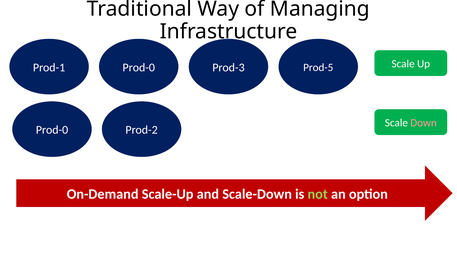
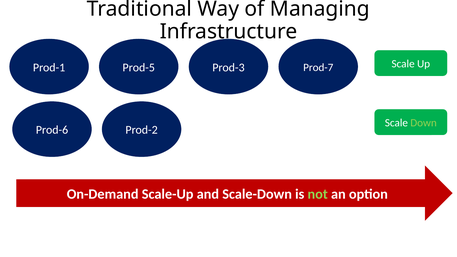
Prod-1 Prod-0: Prod-0 -> Prod-5
Prod-5: Prod-5 -> Prod-7
Down colour: pink -> light green
Prod-0 at (52, 130): Prod-0 -> Prod-6
